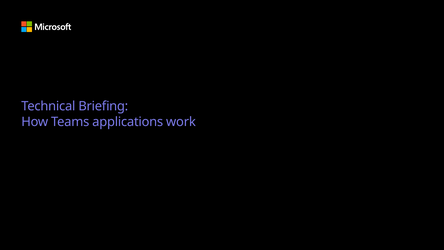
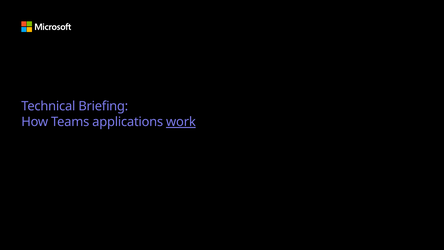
work underline: none -> present
